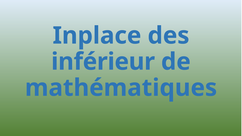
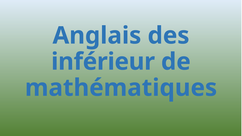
Inplace: Inplace -> Anglais
